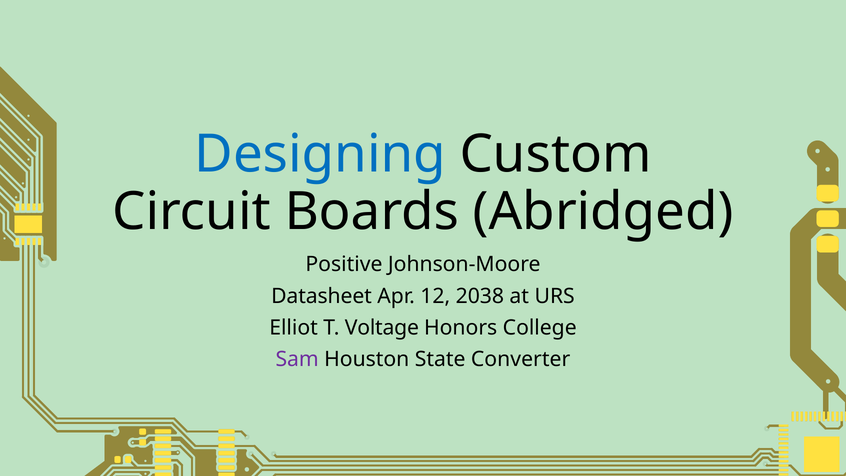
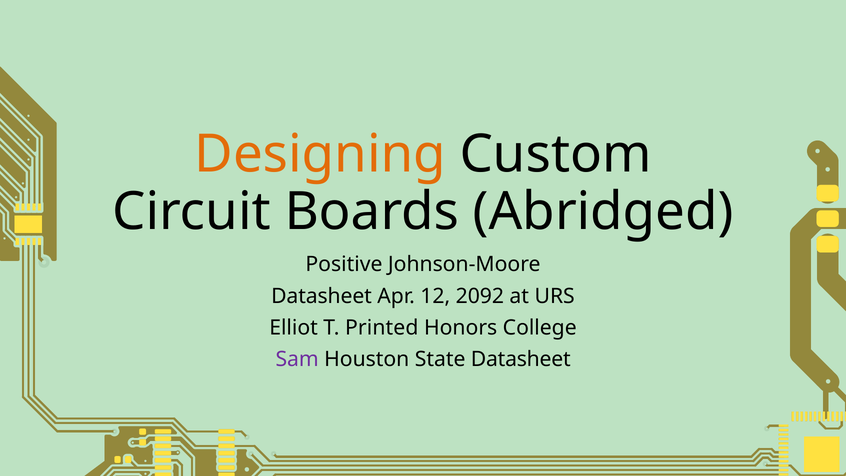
Designing colour: blue -> orange
2038: 2038 -> 2092
Voltage: Voltage -> Printed
State Converter: Converter -> Datasheet
